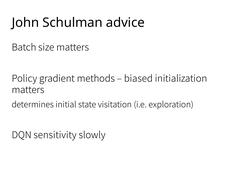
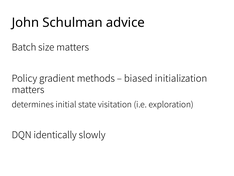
sensitivity: sensitivity -> identically
